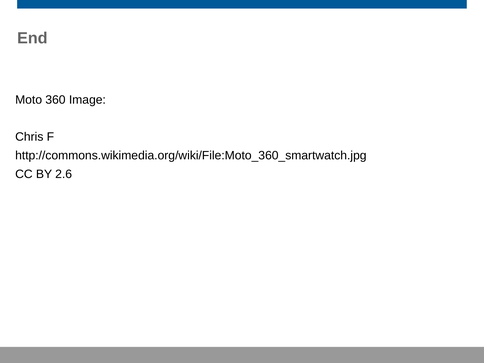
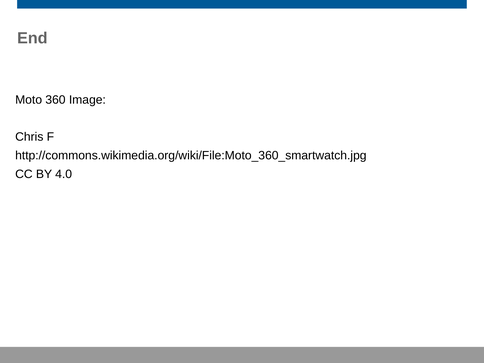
2.6: 2.6 -> 4.0
